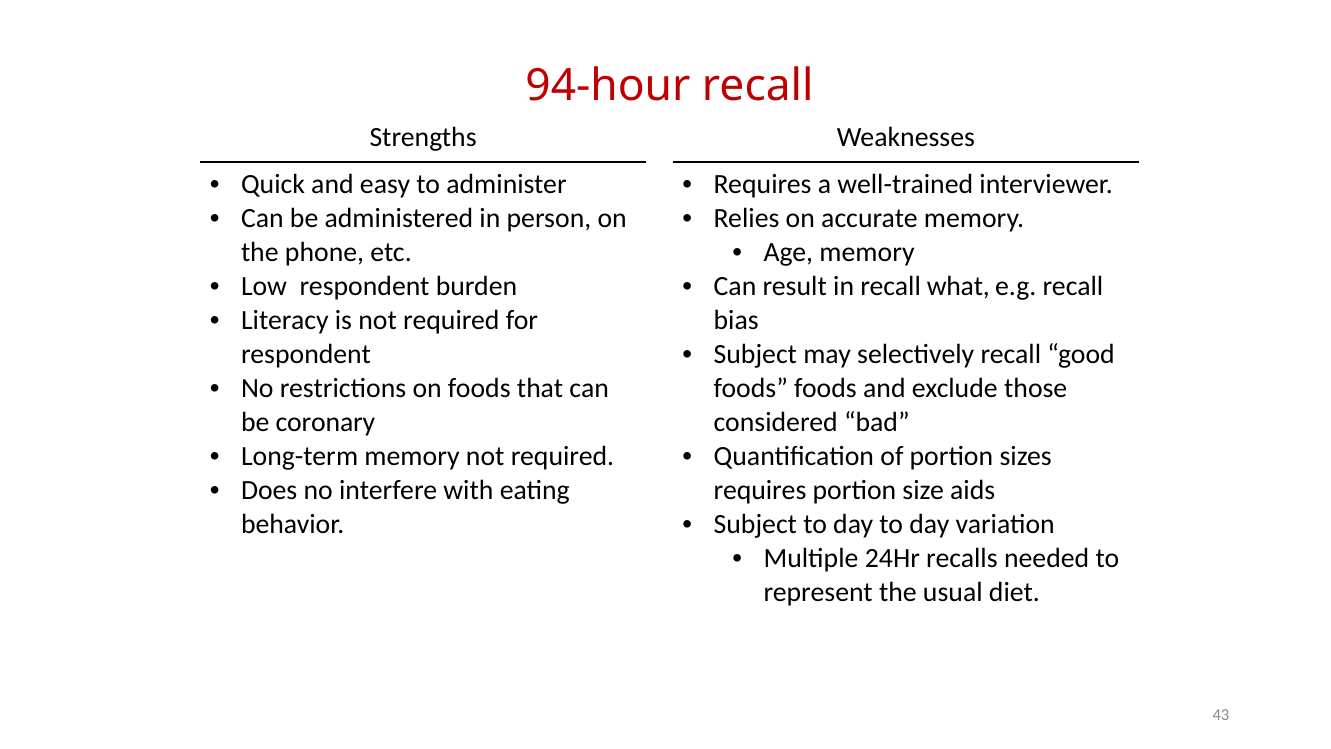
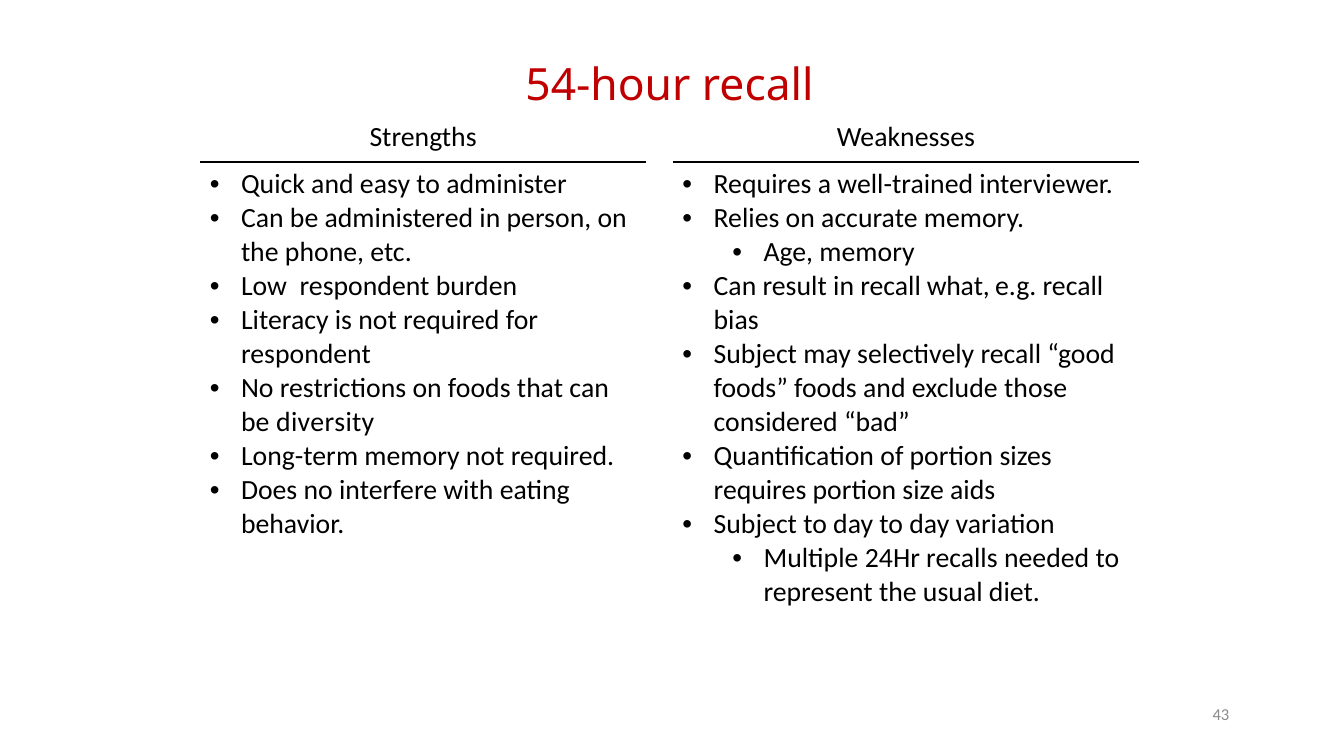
94-hour: 94-hour -> 54-hour
coronary: coronary -> diversity
